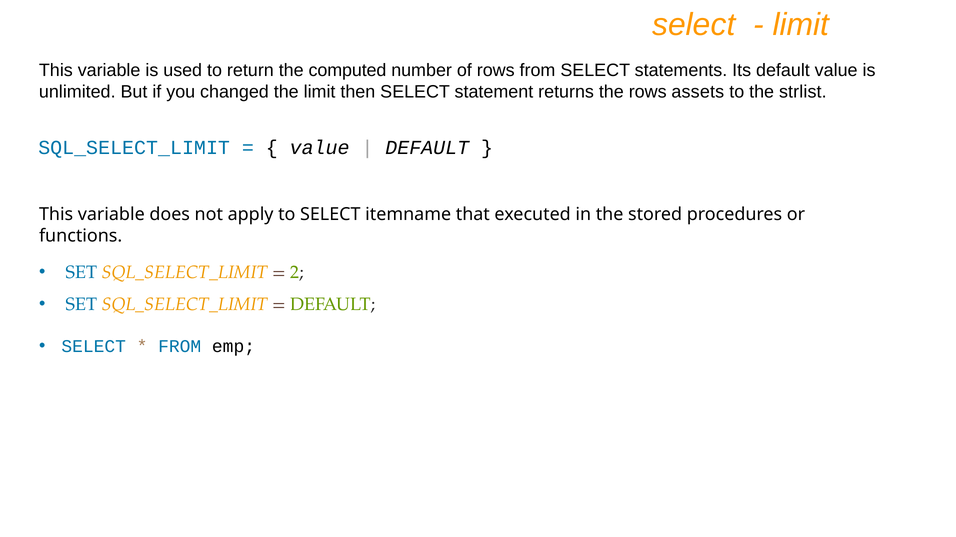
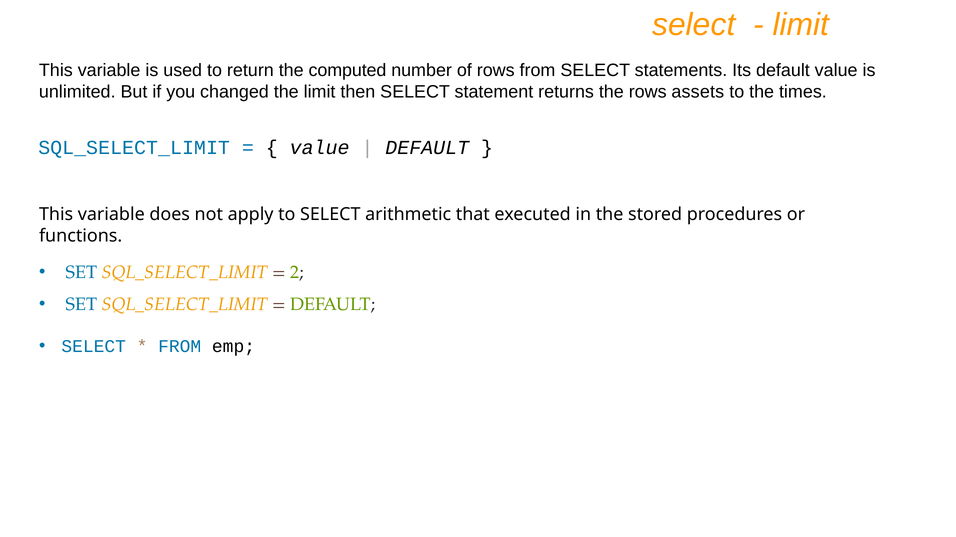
strlist: strlist -> times
itemname: itemname -> arithmetic
